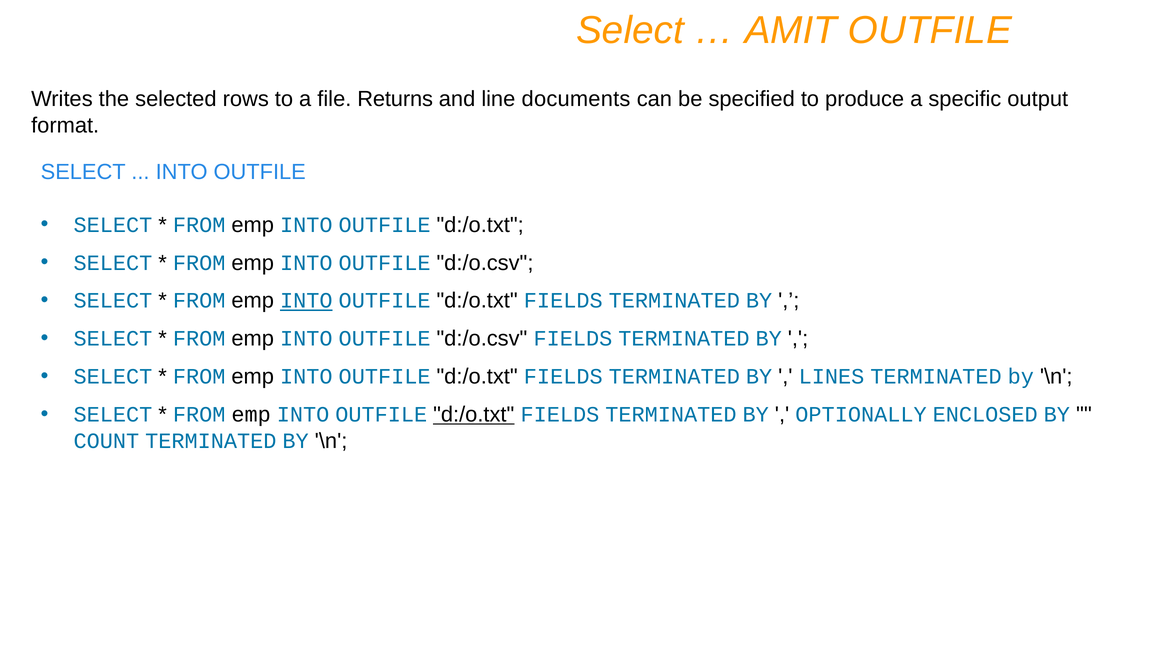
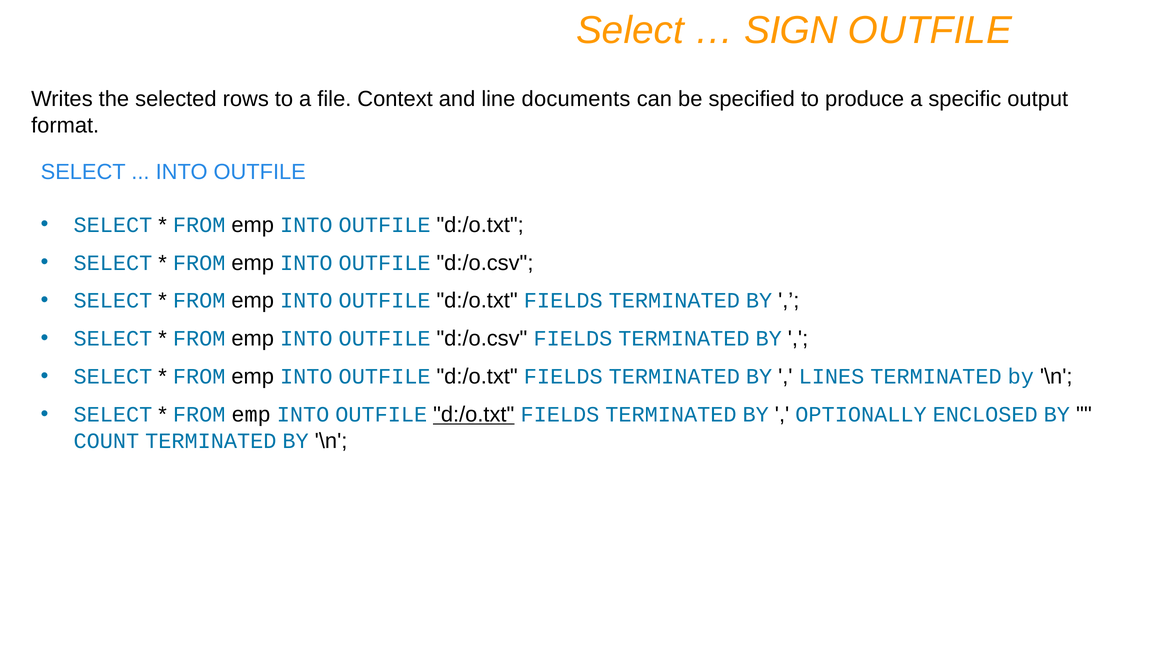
AMIT: AMIT -> SIGN
Returns: Returns -> Context
INTO at (306, 300) underline: present -> none
